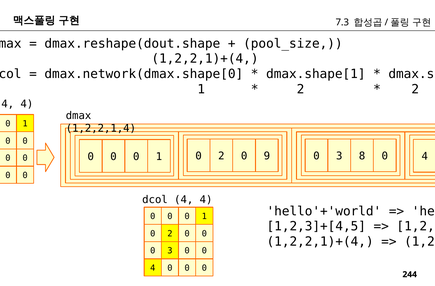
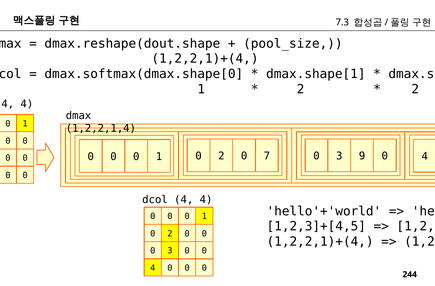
dmax.network(dmax.shape[0: dmax.network(dmax.shape[0 -> dmax.softmax(dmax.shape[0
9: 9 -> 7
8: 8 -> 9
